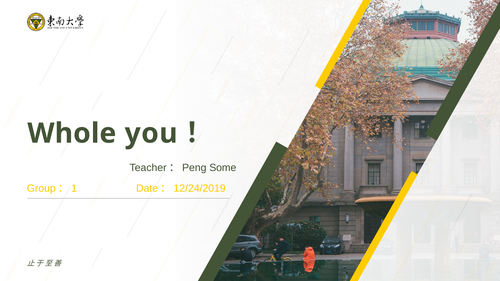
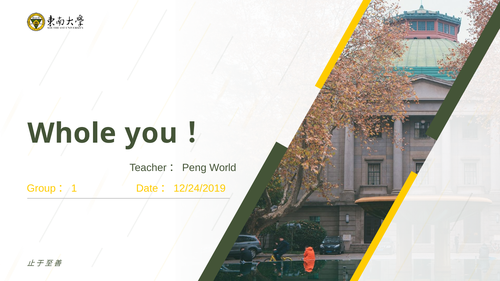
Some: Some -> World
